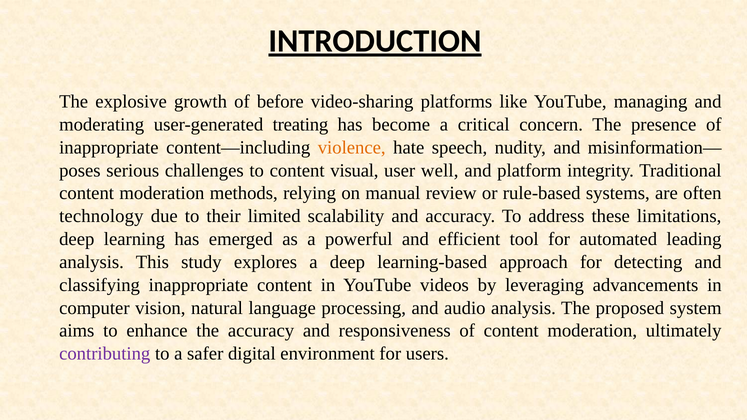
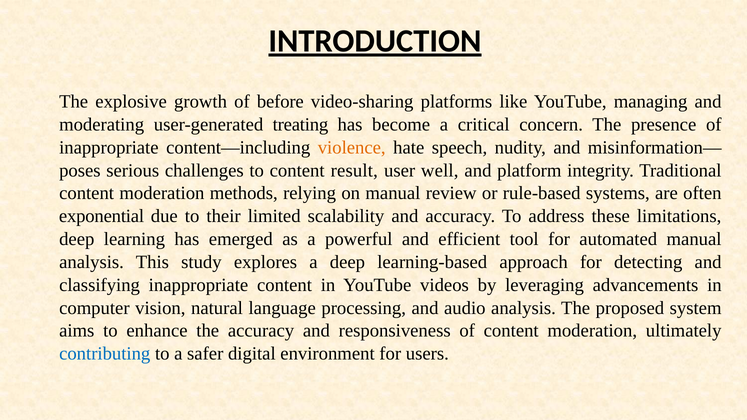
visual: visual -> result
technology: technology -> exponential
automated leading: leading -> manual
contributing colour: purple -> blue
